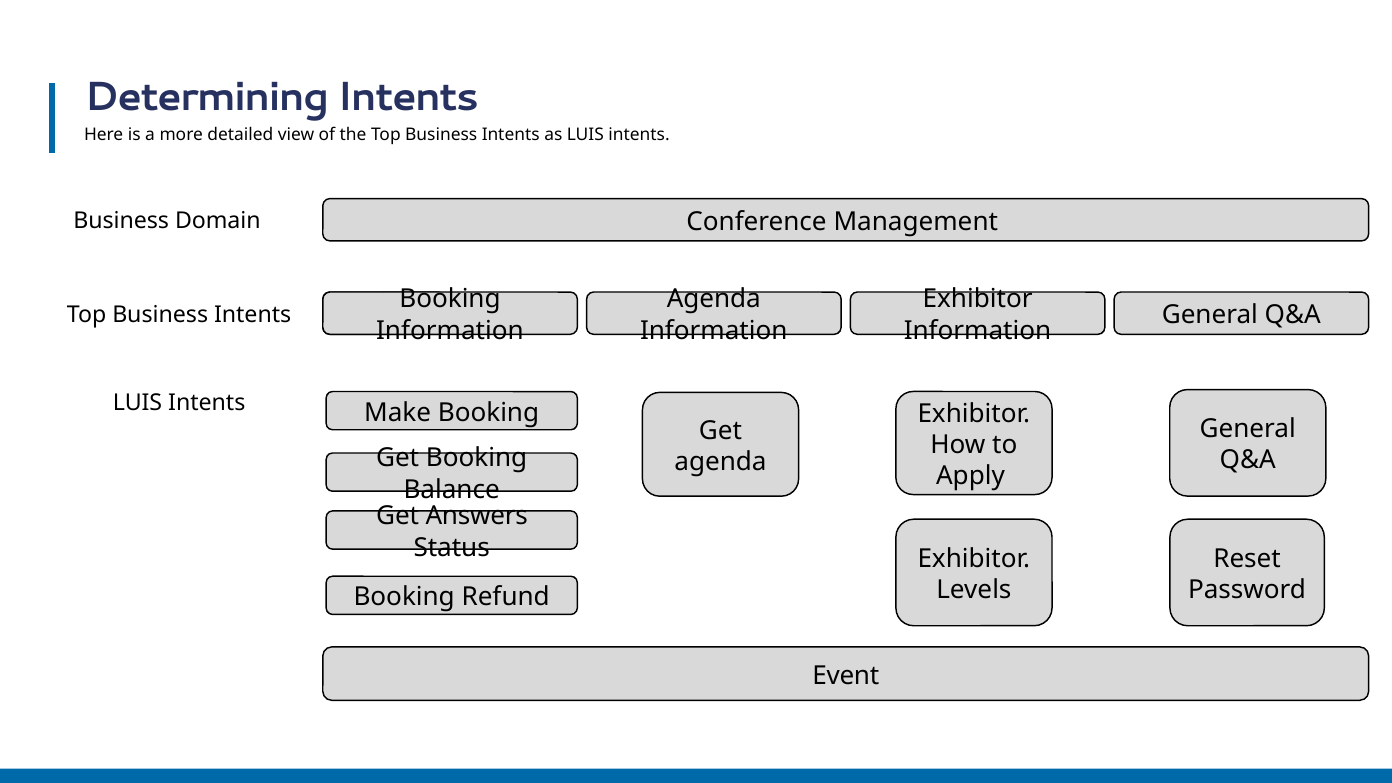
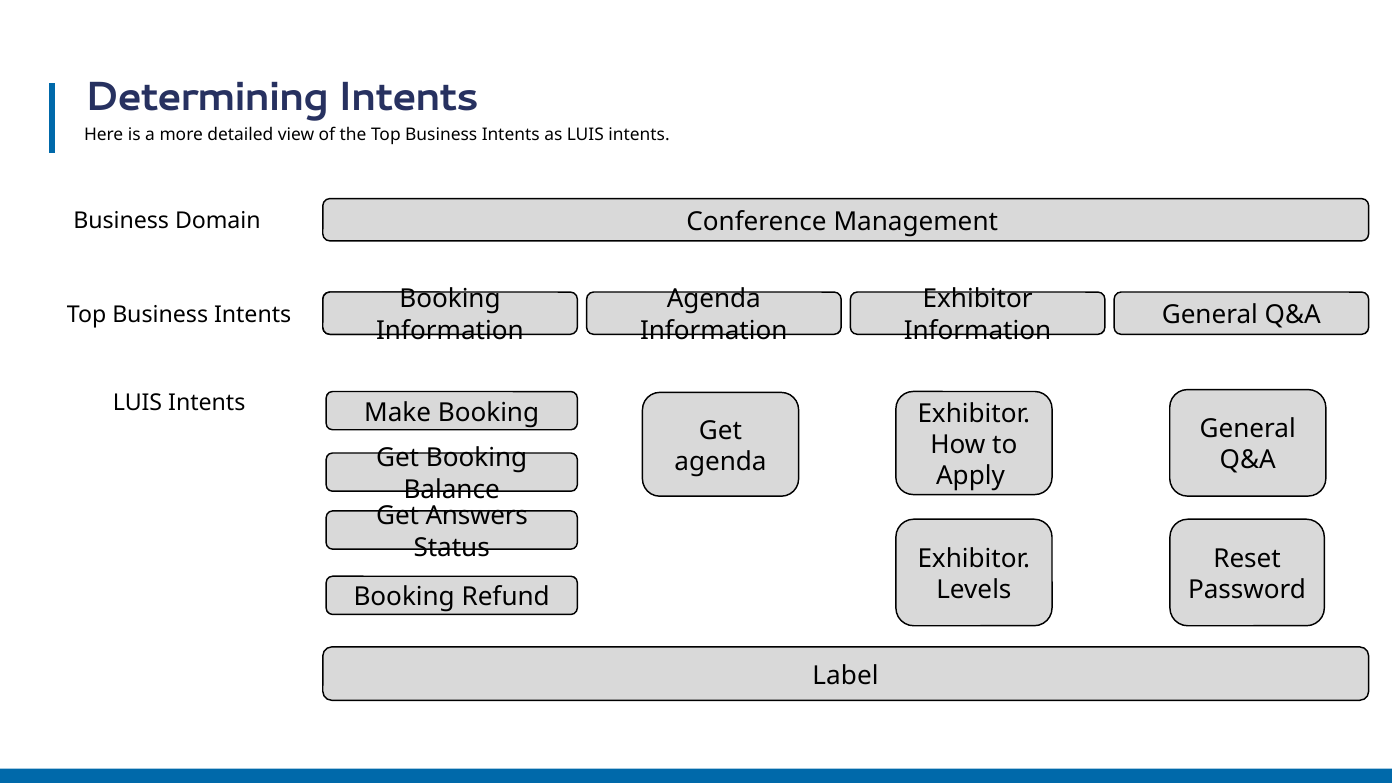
Event: Event -> Label
